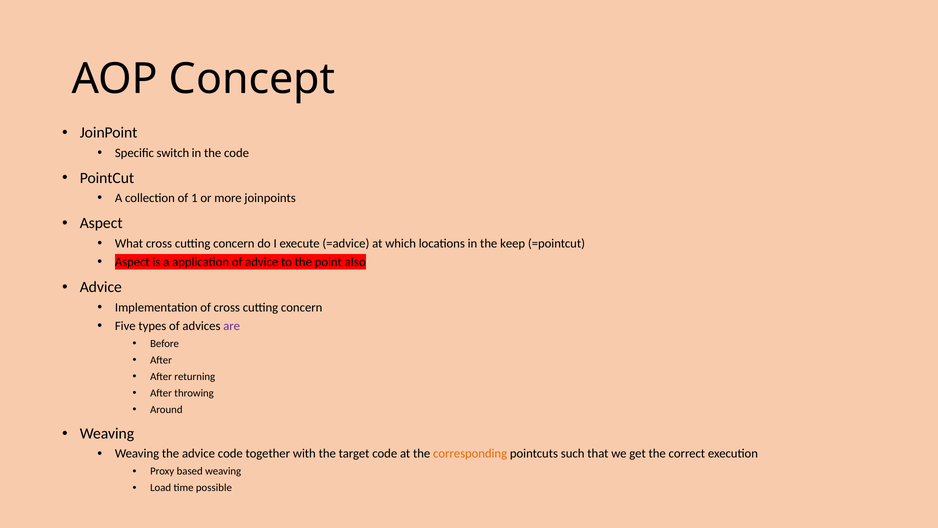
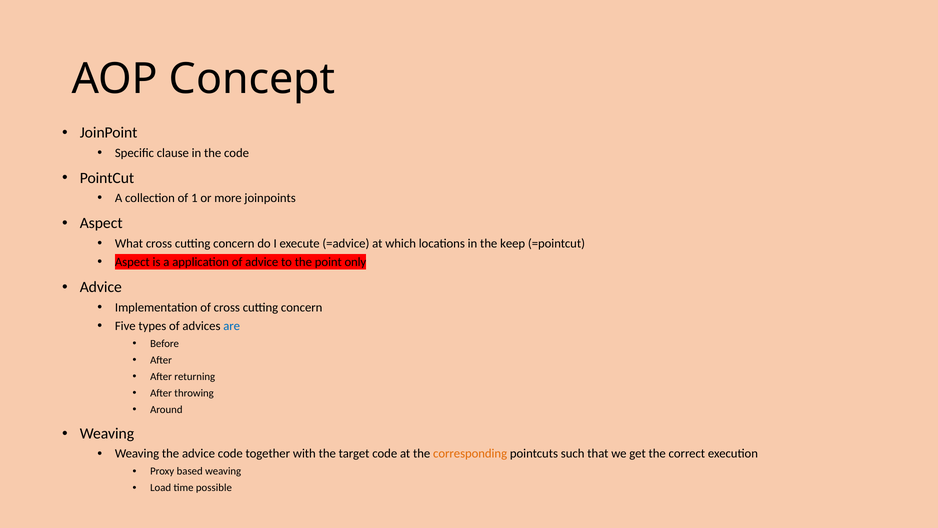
switch: switch -> clause
also: also -> only
are colour: purple -> blue
